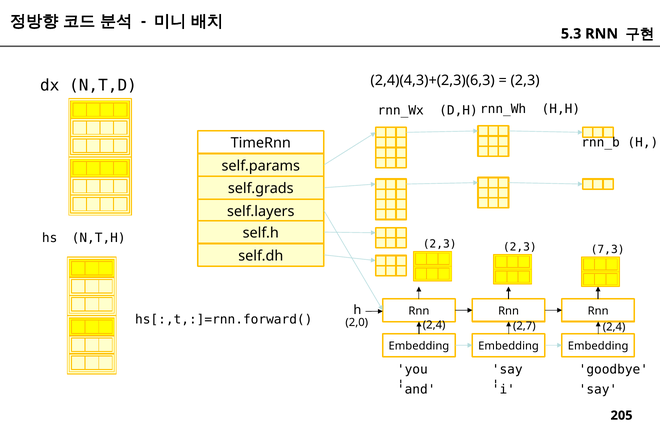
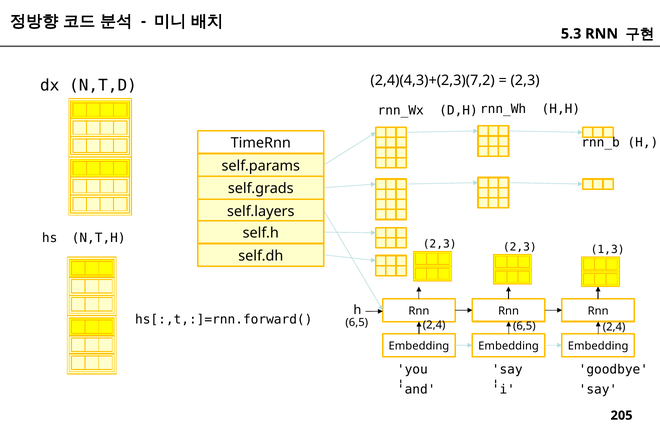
2,4)(4,3)+(2,3)(6,3: 2,4)(4,3)+(2,3)(6,3 -> 2,4)(4,3)+(2,3)(7,2
7,3: 7,3 -> 1,3
2,0 at (357, 323): 2,0 -> 6,5
2,7 at (524, 326): 2,7 -> 6,5
